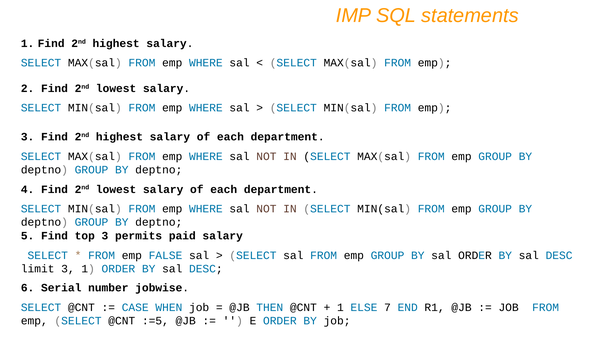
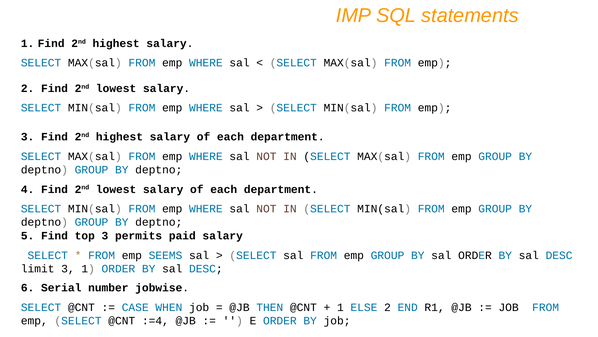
FALSE: FALSE -> SEEMS
ELSE 7: 7 -> 2
:=5: :=5 -> :=4
